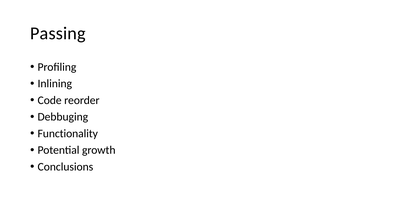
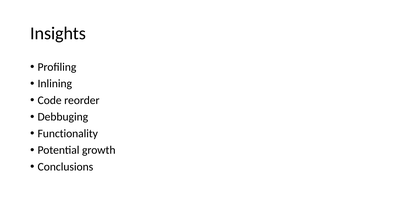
Passing: Passing -> Insights
